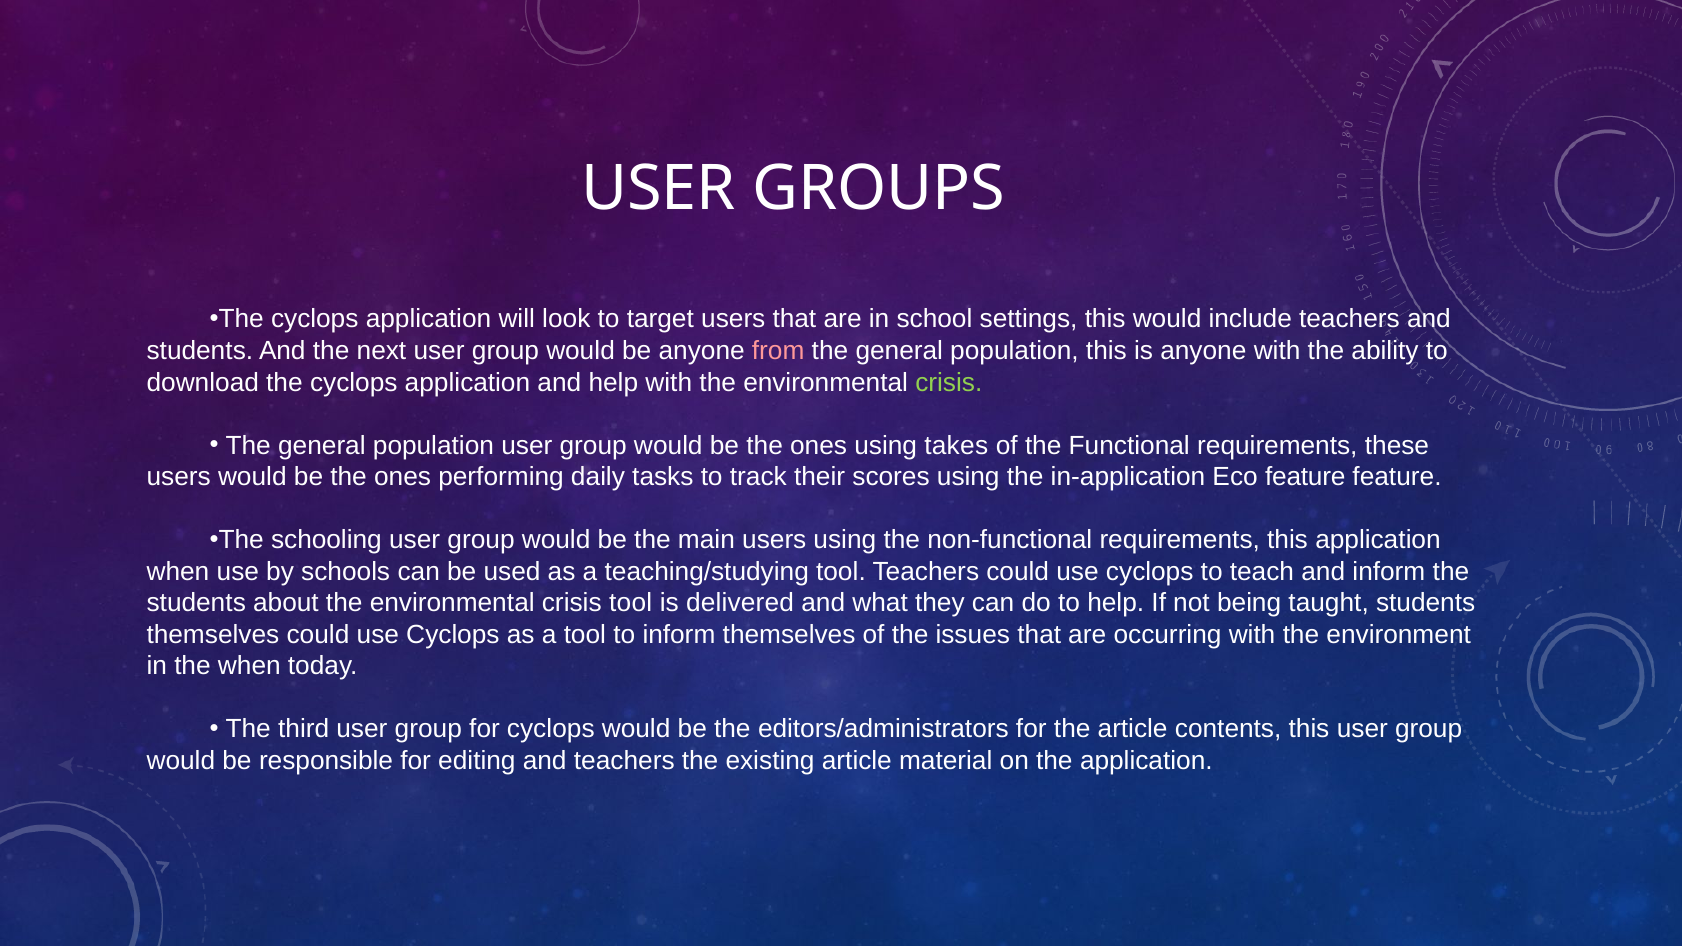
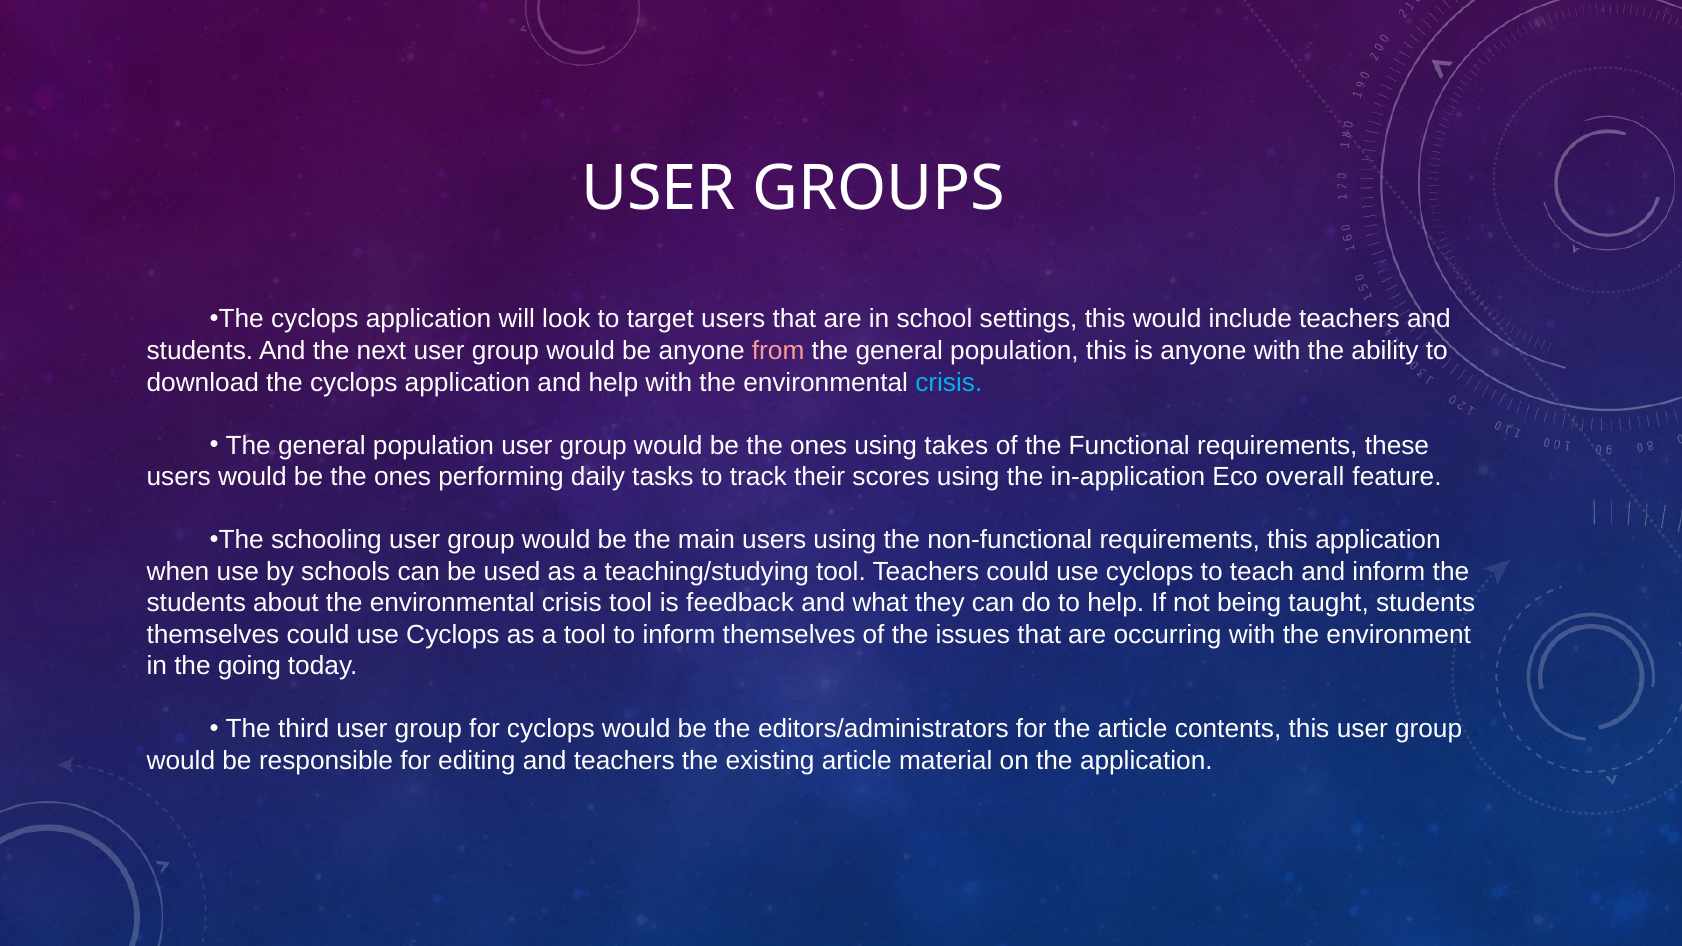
crisis at (949, 382) colour: light green -> light blue
Eco feature: feature -> overall
delivered: delivered -> feedback
the when: when -> going
